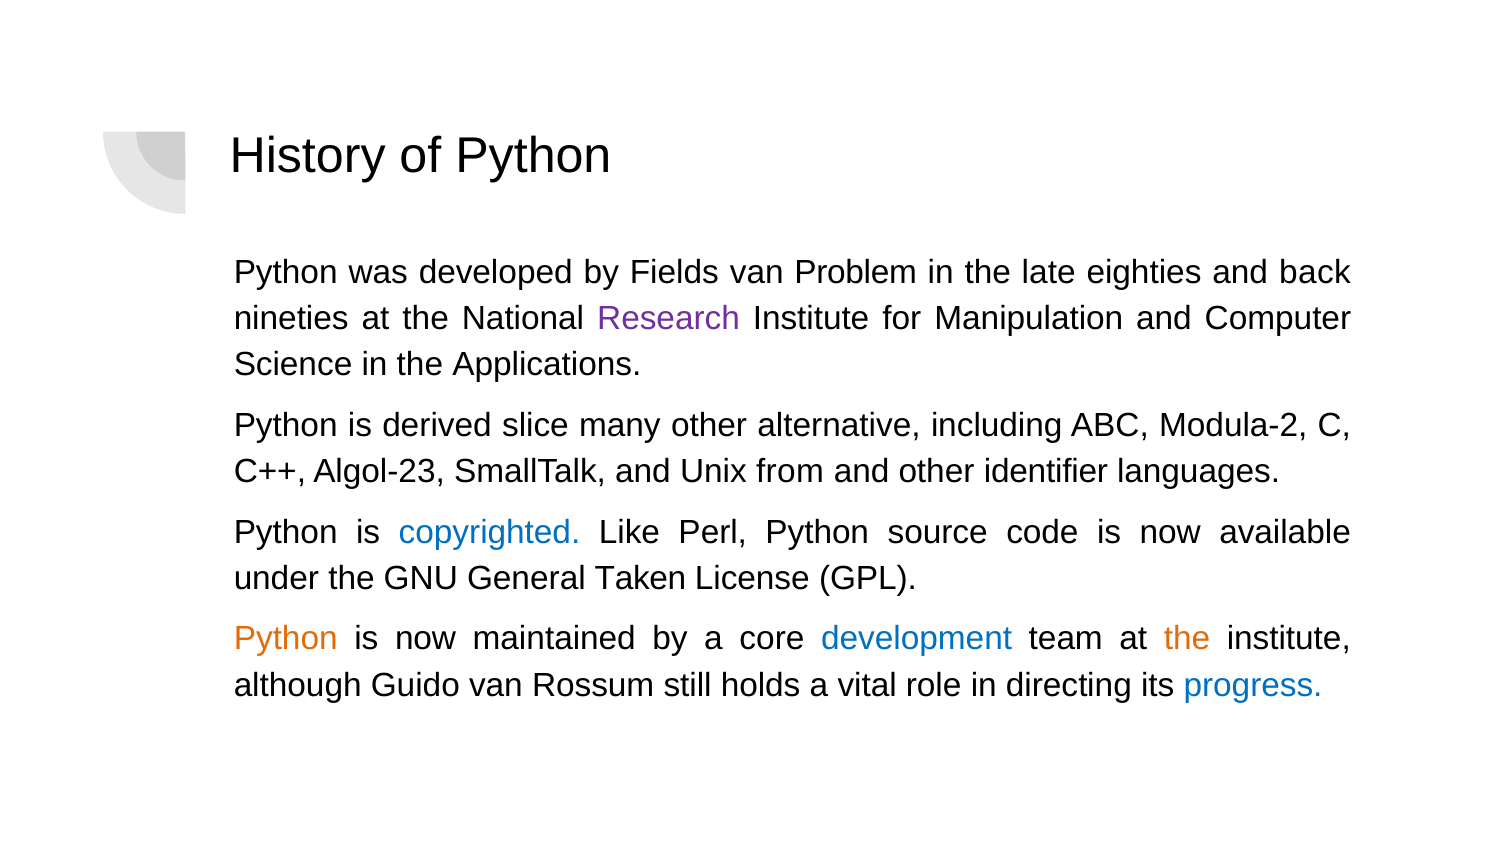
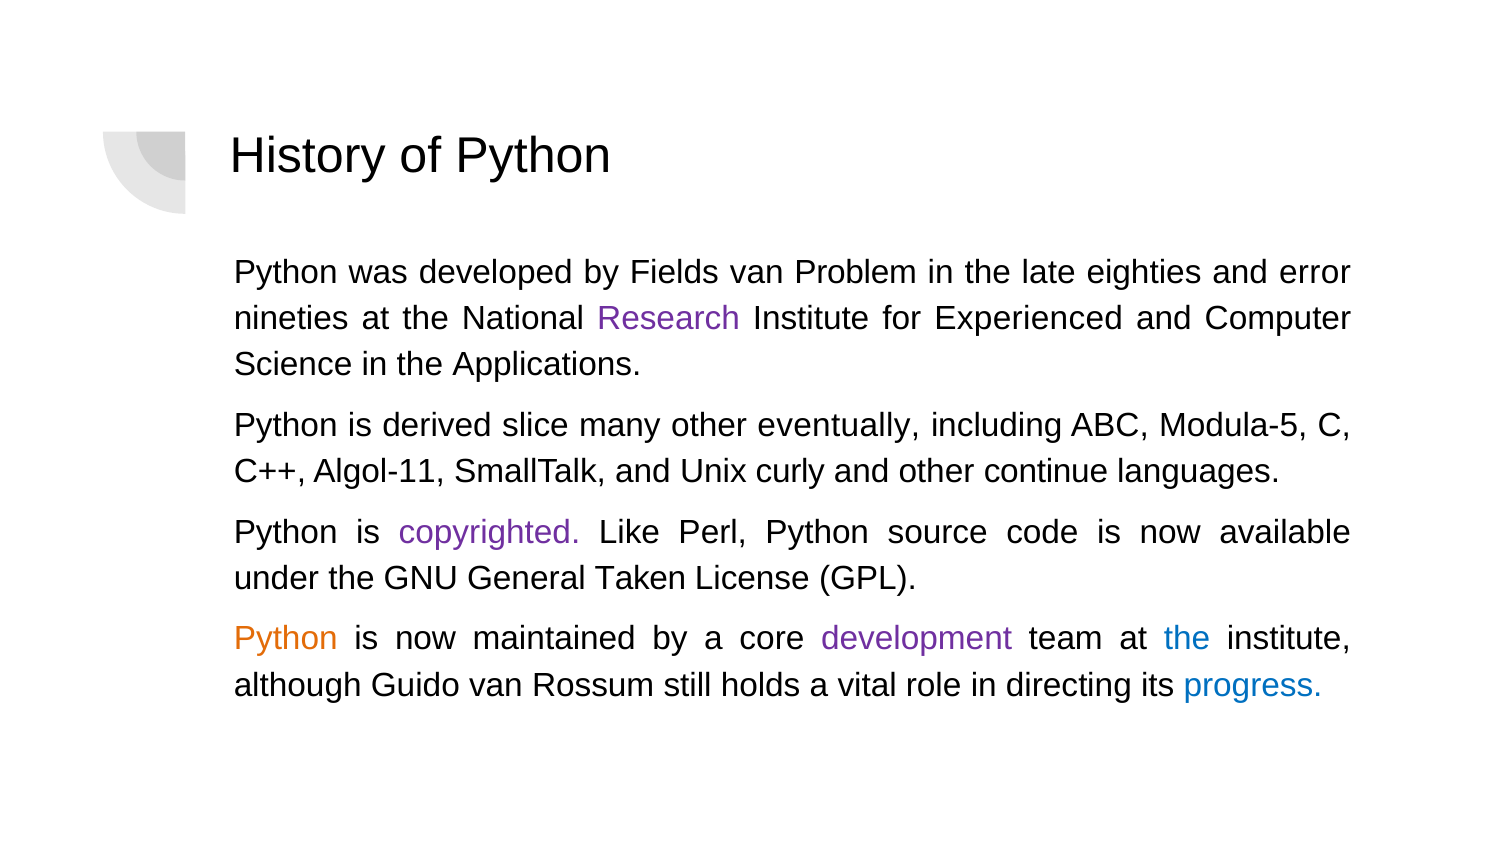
back: back -> error
Manipulation: Manipulation -> Experienced
alternative: alternative -> eventually
Modula-2: Modula-2 -> Modula-5
Algol-23: Algol-23 -> Algol-11
from: from -> curly
identifier: identifier -> continue
copyrighted colour: blue -> purple
development colour: blue -> purple
the at (1187, 639) colour: orange -> blue
